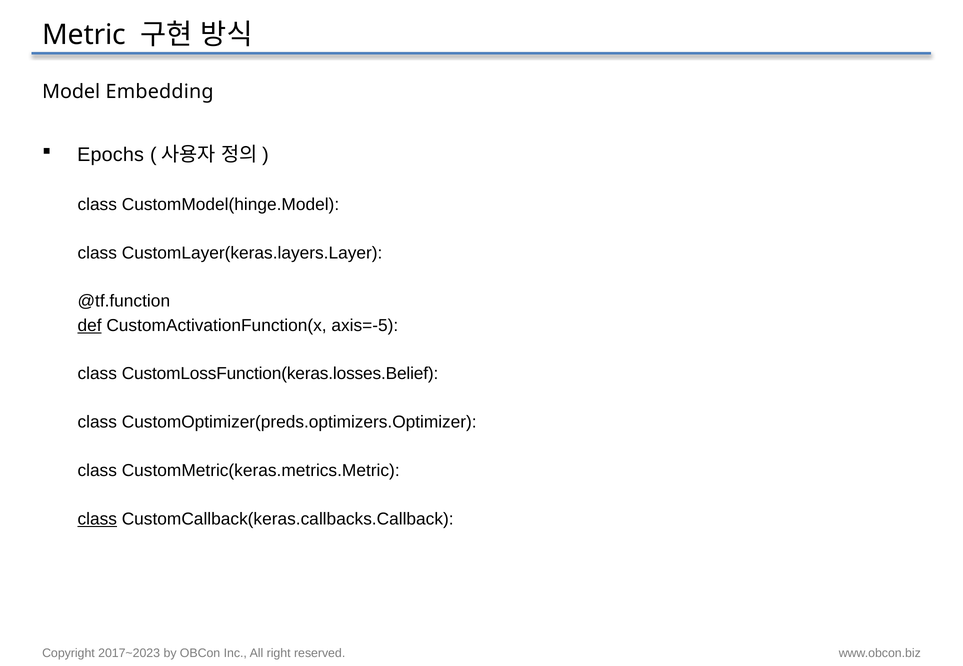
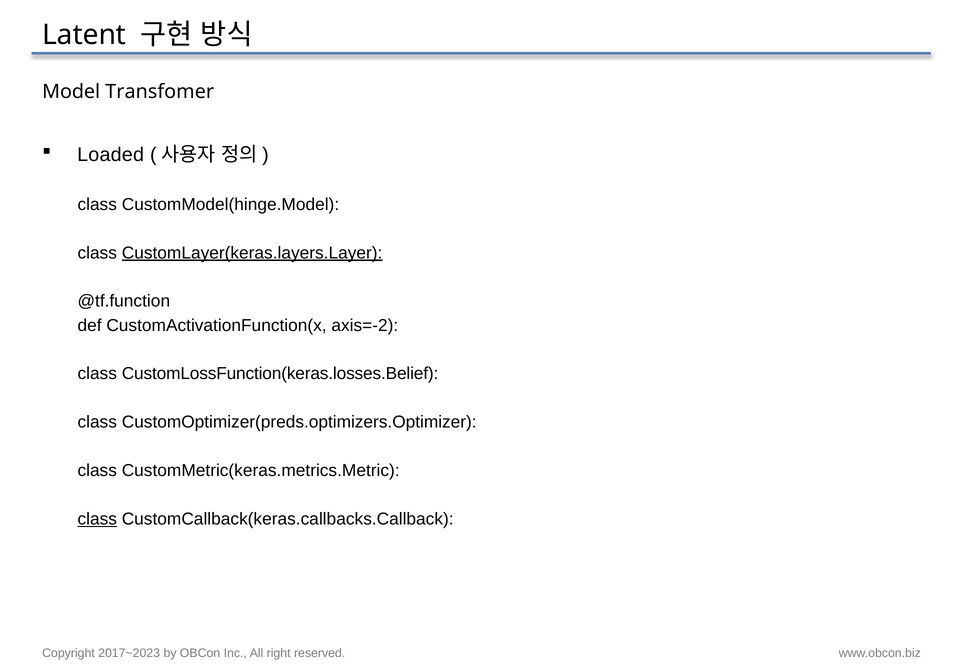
Metric: Metric -> Latent
Embedding: Embedding -> Transfomer
Epochs: Epochs -> Loaded
CustomLayer(keras.layers.Layer underline: none -> present
def underline: present -> none
axis=-5: axis=-5 -> axis=-2
